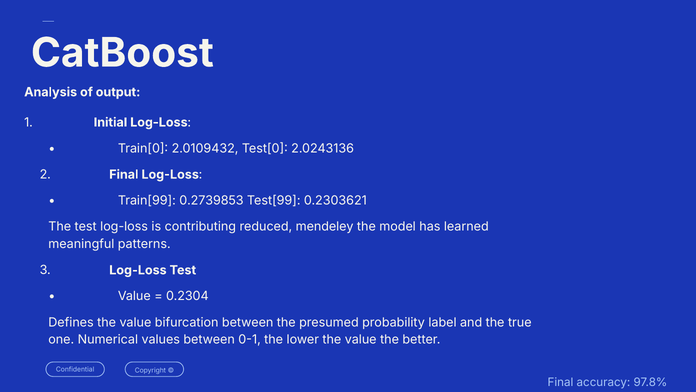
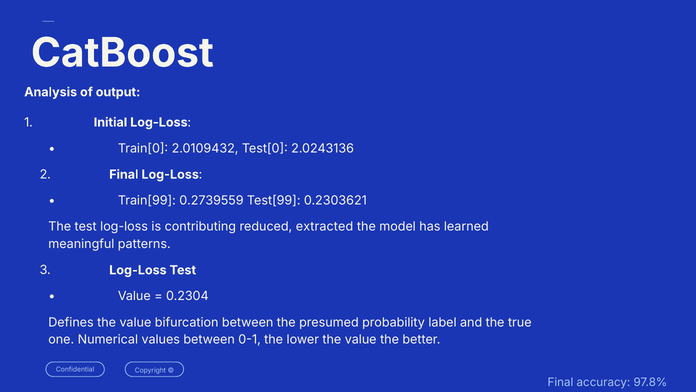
0.2739853: 0.2739853 -> 0.2739559
mendeley: mendeley -> extracted
